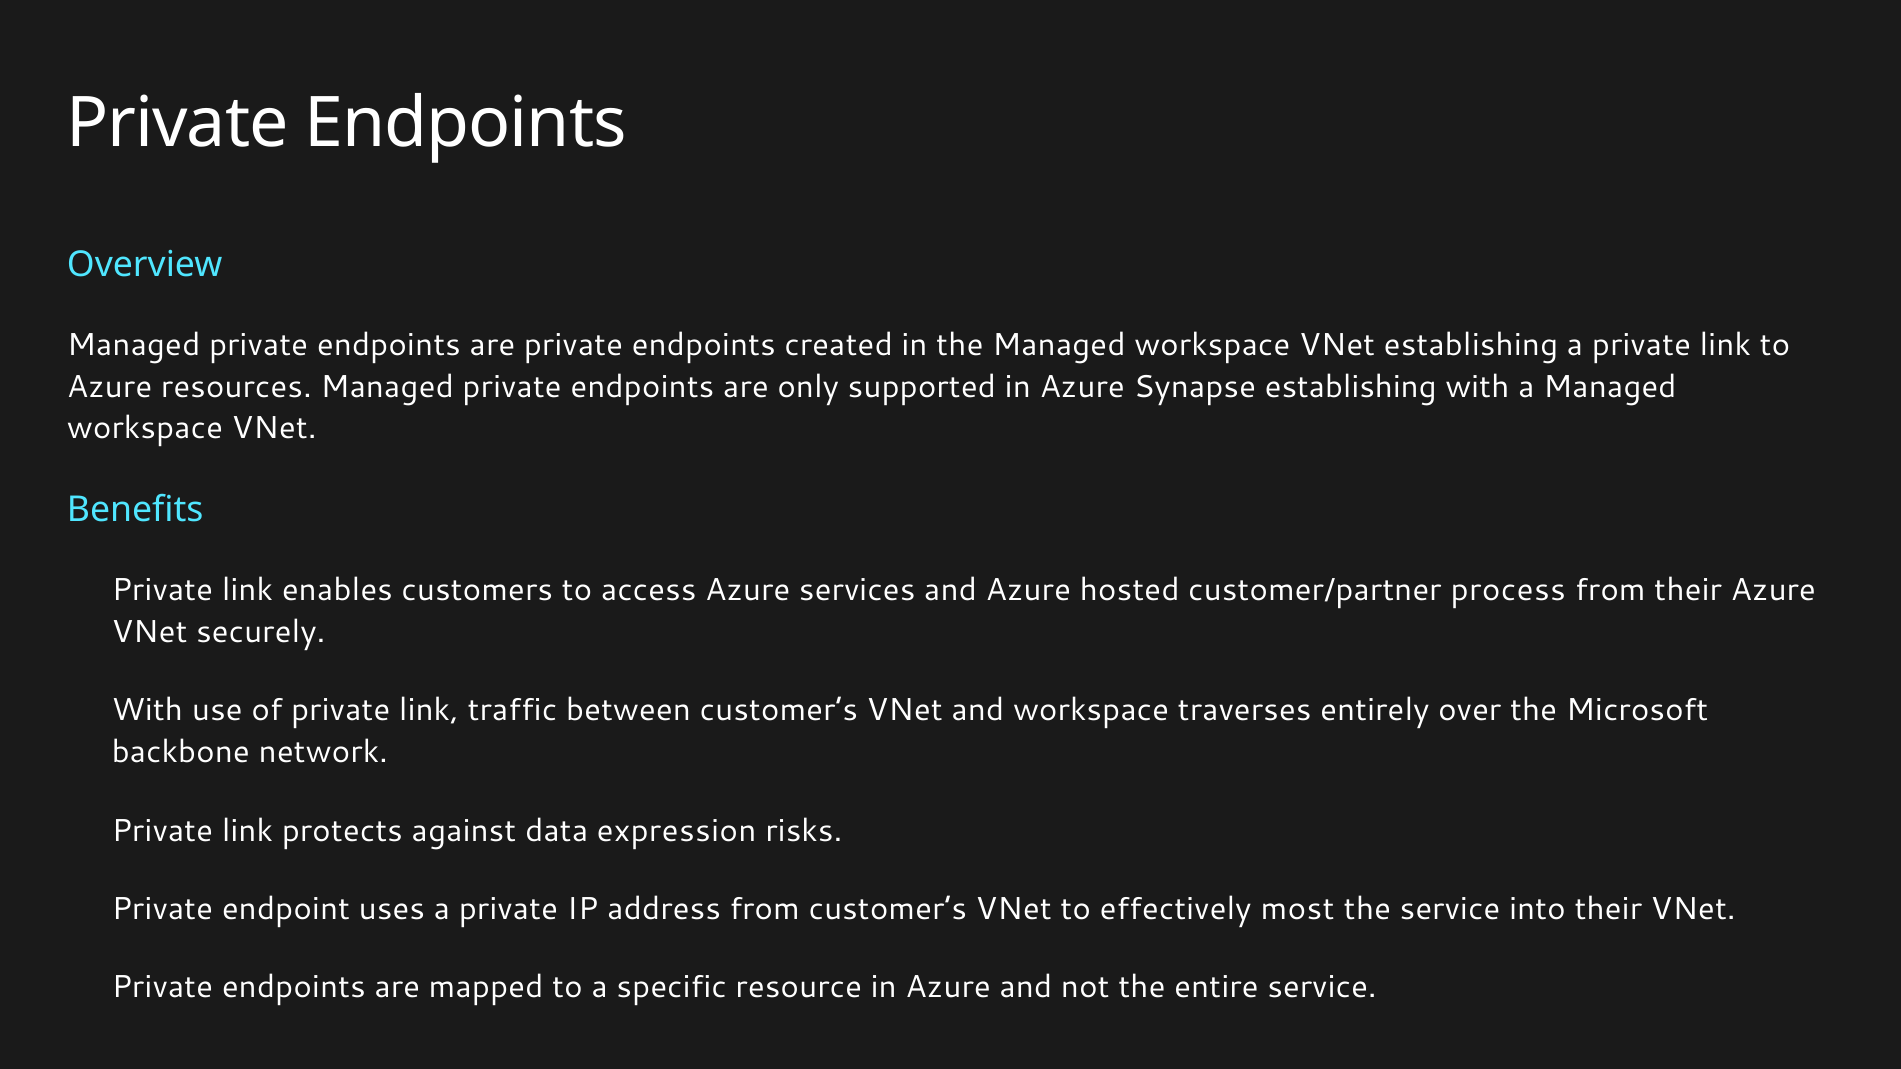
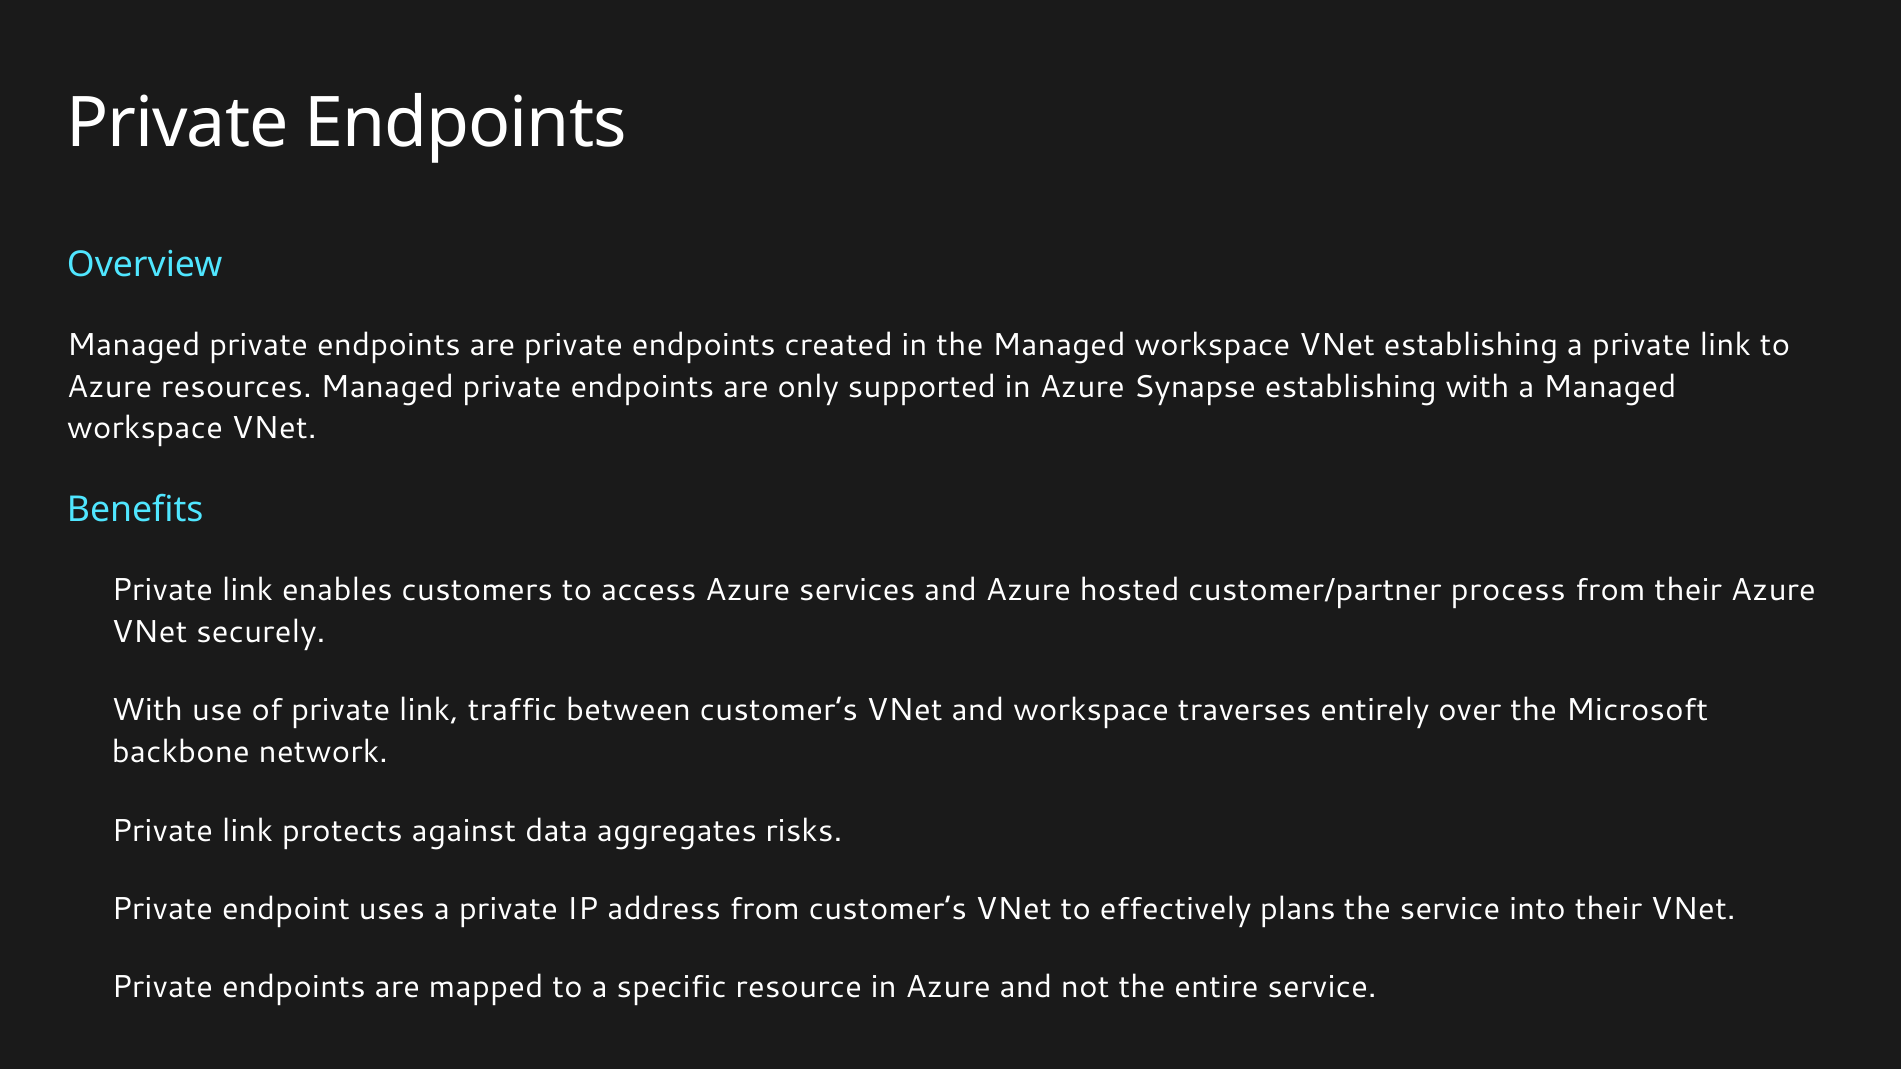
expression: expression -> aggregates
most: most -> plans
